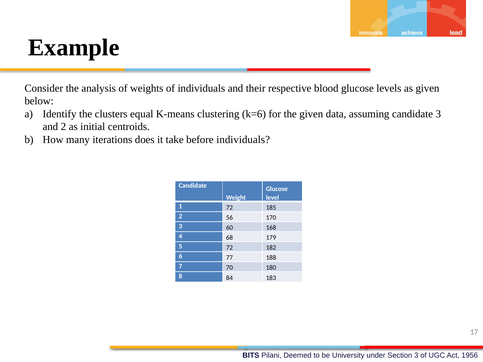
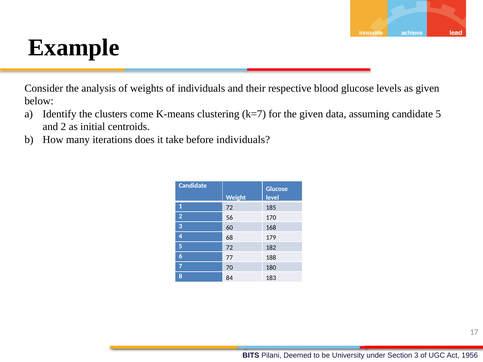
equal: equal -> come
k=6: k=6 -> k=7
candidate 3: 3 -> 5
